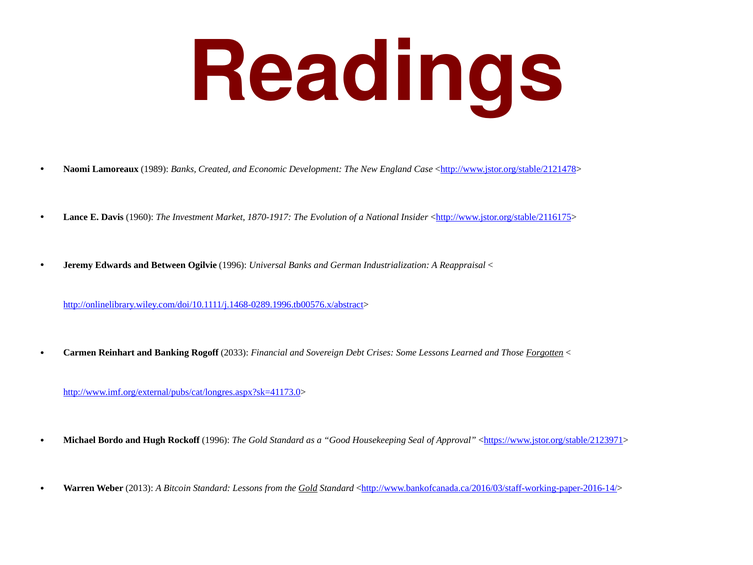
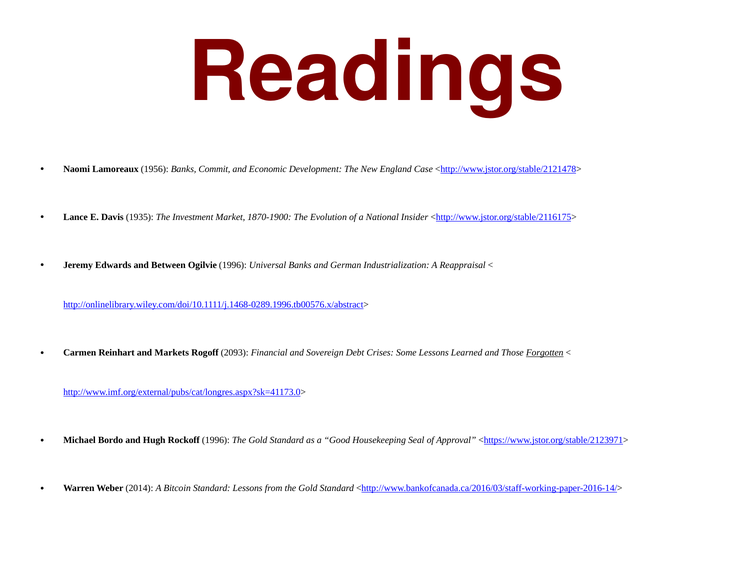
1989: 1989 -> 1956
Created: Created -> Commit
1960: 1960 -> 1935
1870-1917: 1870-1917 -> 1870-1900
Banking: Banking -> Markets
2033: 2033 -> 2093
2013: 2013 -> 2014
Gold at (308, 488) underline: present -> none
